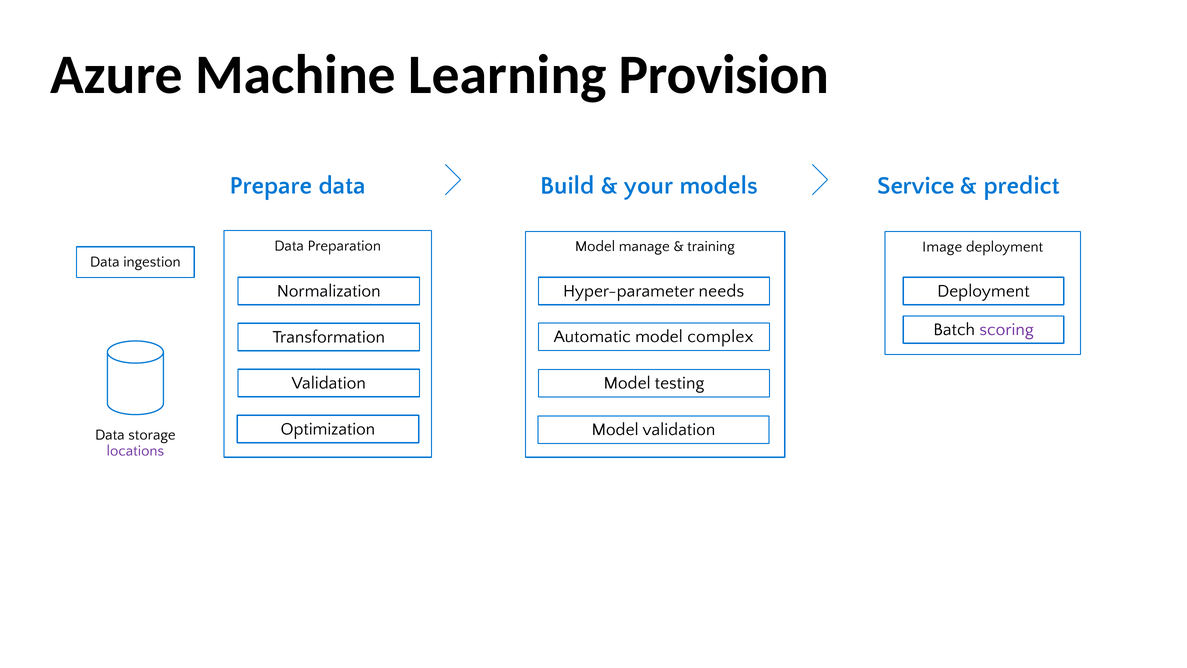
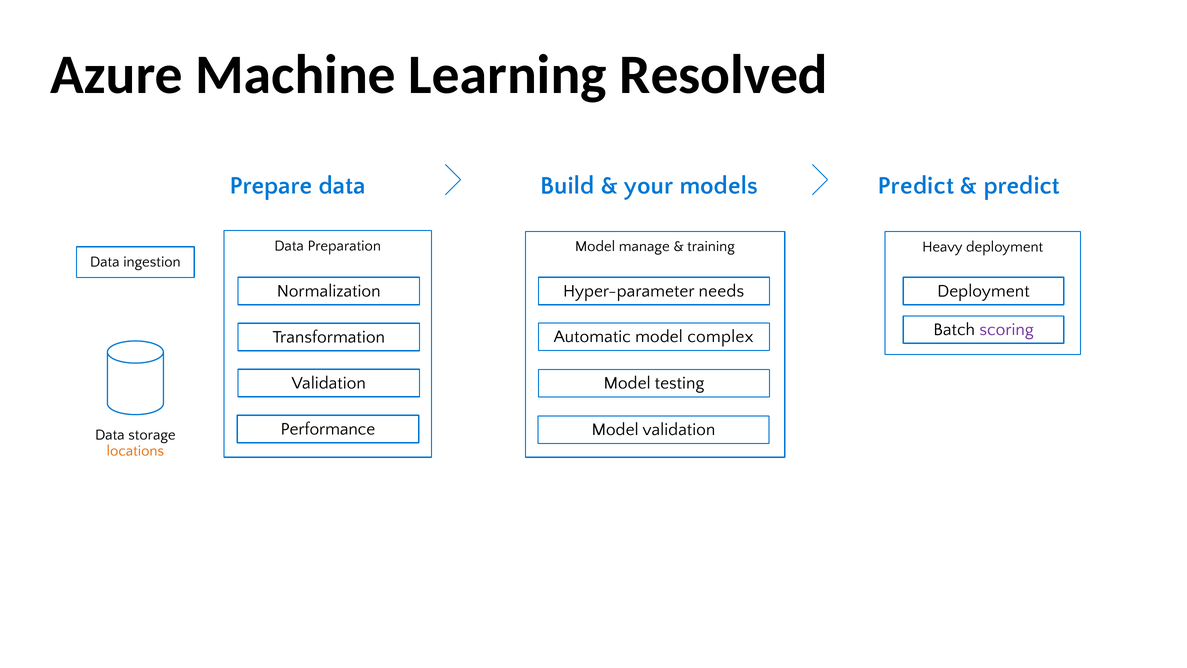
Provision: Provision -> Resolved
models Service: Service -> Predict
Image: Image -> Heavy
Optimization: Optimization -> Performance
locations colour: purple -> orange
